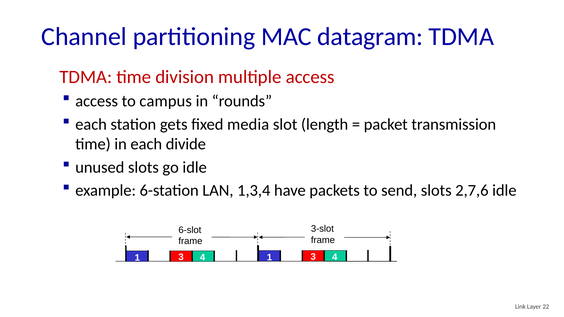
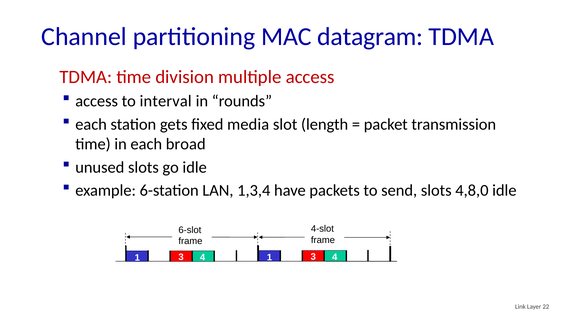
campus: campus -> interval
divide: divide -> broad
2,7,6: 2,7,6 -> 4,8,0
3-slot: 3-slot -> 4-slot
